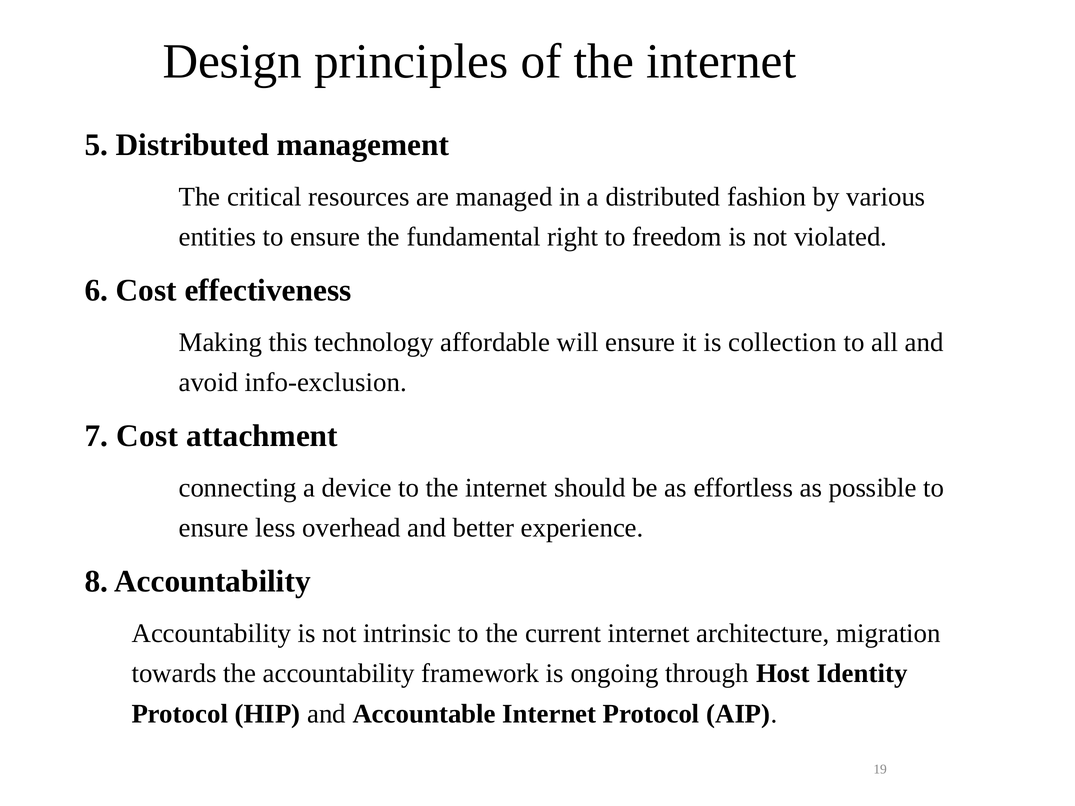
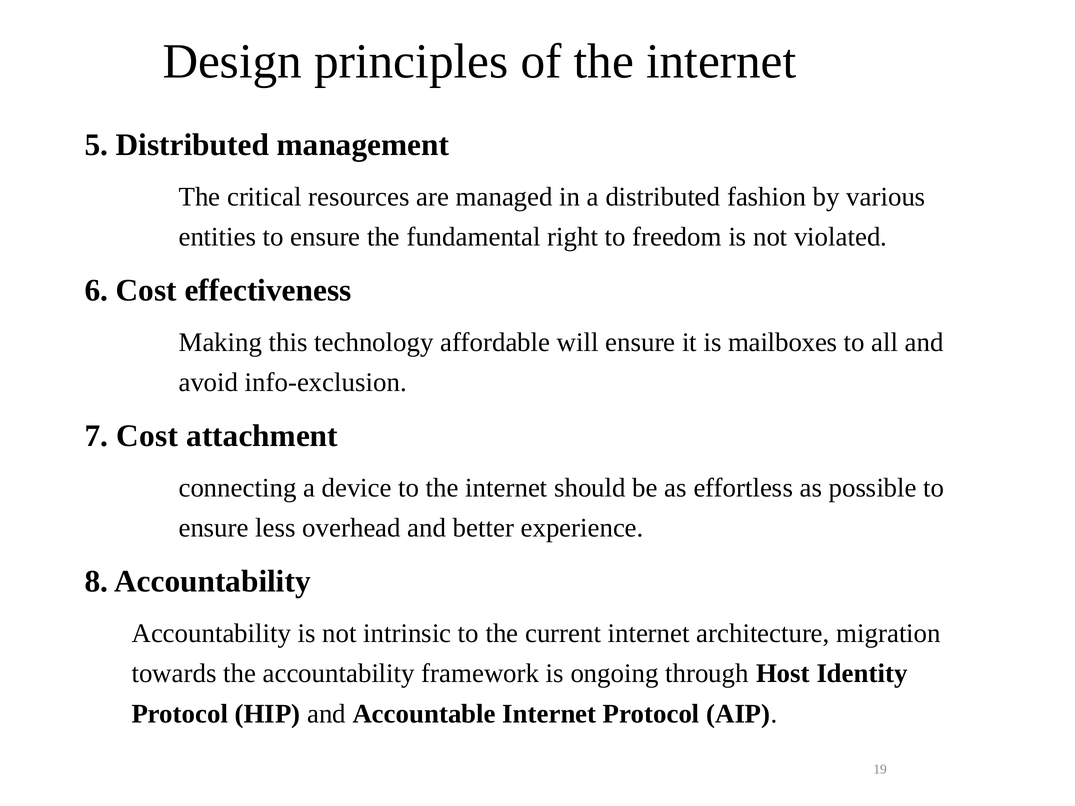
collection: collection -> mailboxes
